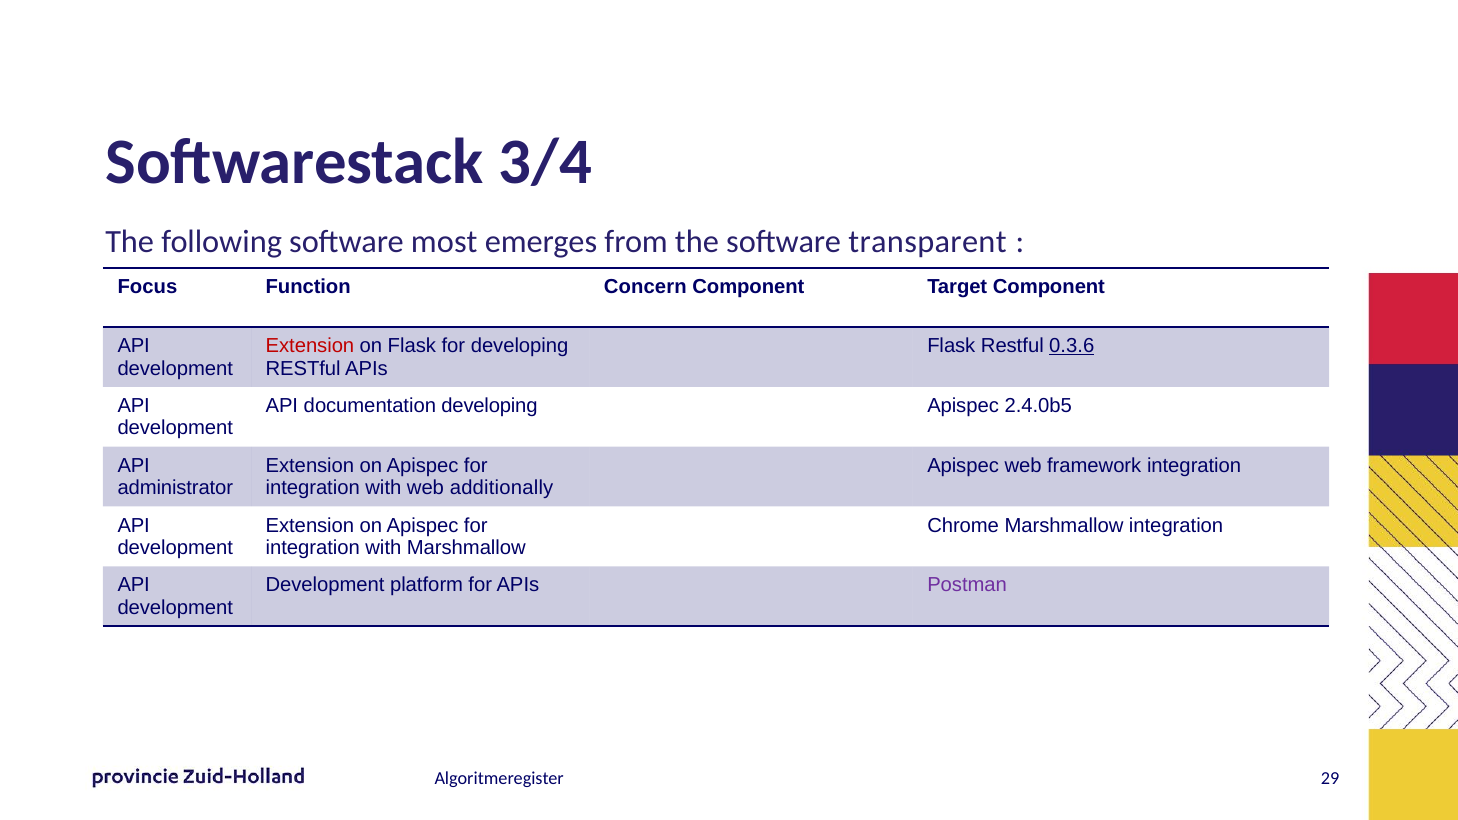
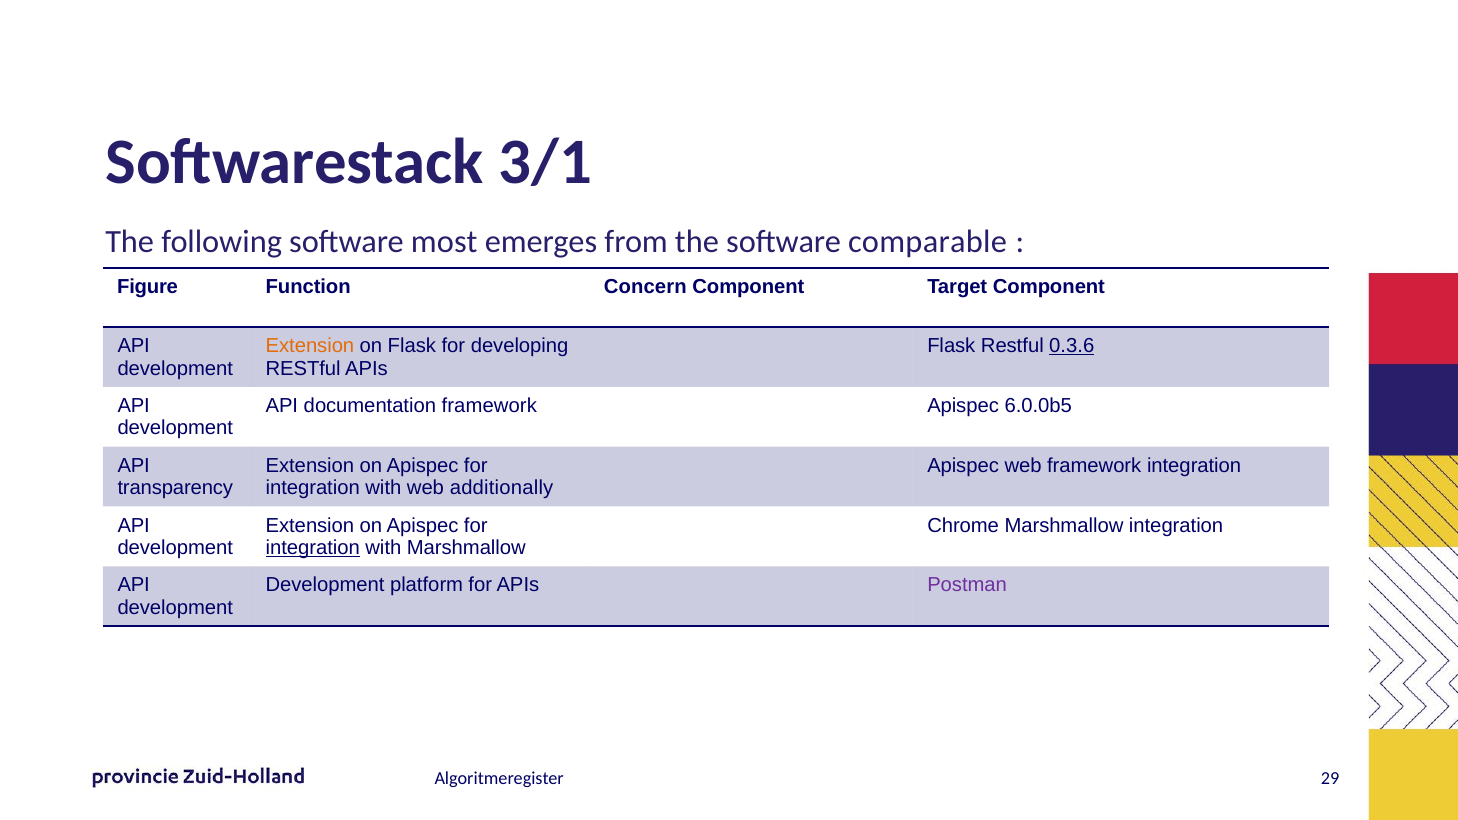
3/4: 3/4 -> 3/1
transparent: transparent -> comparable
Focus: Focus -> Figure
Extension at (310, 346) colour: red -> orange
documentation developing: developing -> framework
2.4.0b5: 2.4.0b5 -> 6.0.0b5
administrator: administrator -> transparency
integration at (313, 548) underline: none -> present
